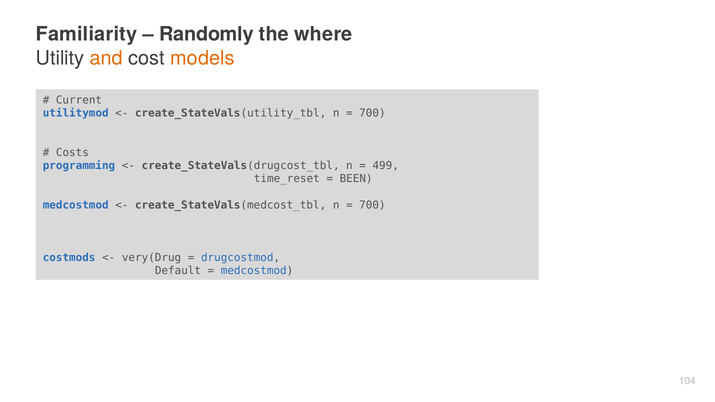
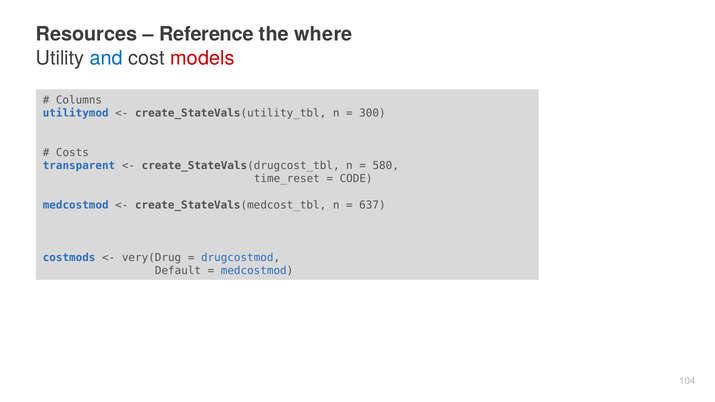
Familiarity: Familiarity -> Resources
Randomly: Randomly -> Reference
and colour: orange -> blue
models colour: orange -> red
Current: Current -> Columns
700 at (372, 113): 700 -> 300
programming: programming -> transparent
499: 499 -> 580
BEEN: BEEN -> CODE
700 at (372, 205): 700 -> 637
